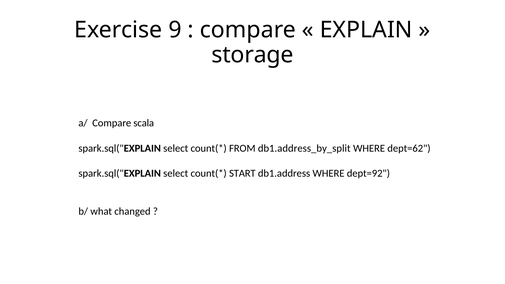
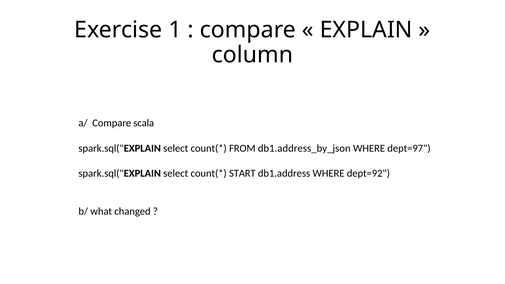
9: 9 -> 1
storage: storage -> column
db1.address_by_split: db1.address_by_split -> db1.address_by_json
dept=62: dept=62 -> dept=97
